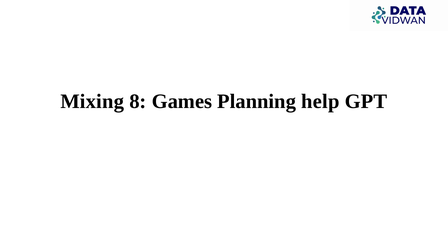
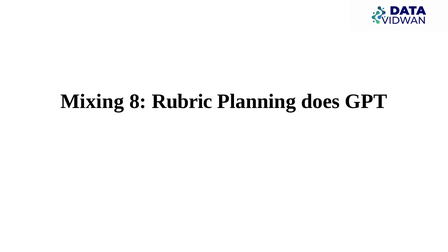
Games: Games -> Rubric
help: help -> does
